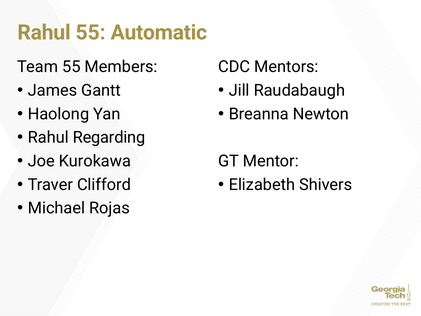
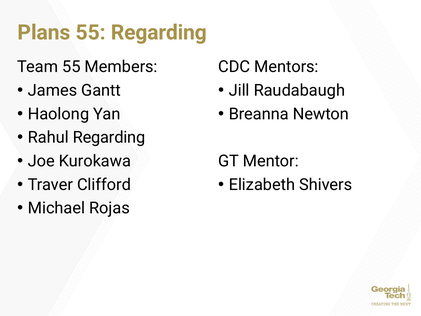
Rahul at (44, 32): Rahul -> Plans
55 Automatic: Automatic -> Regarding
